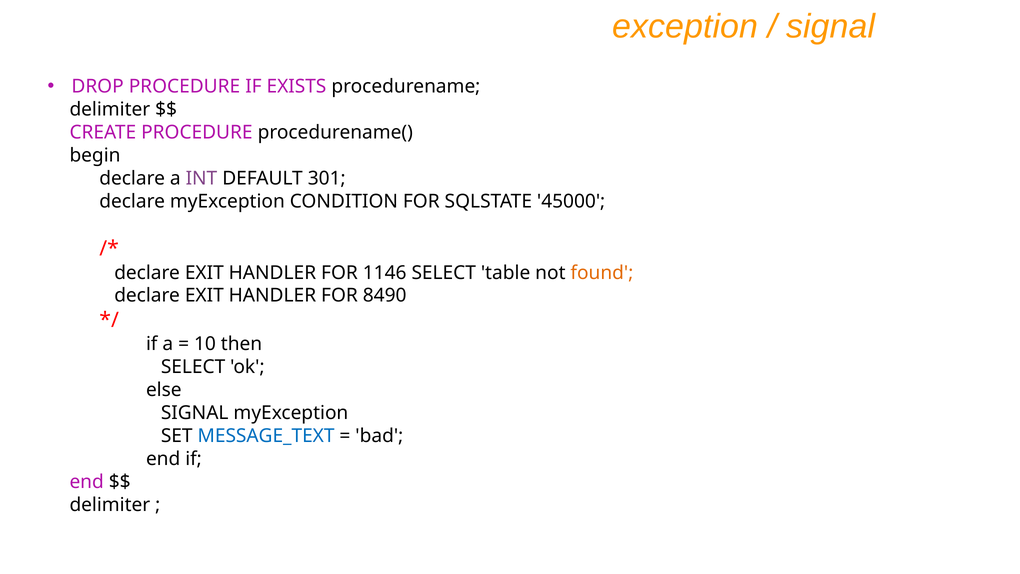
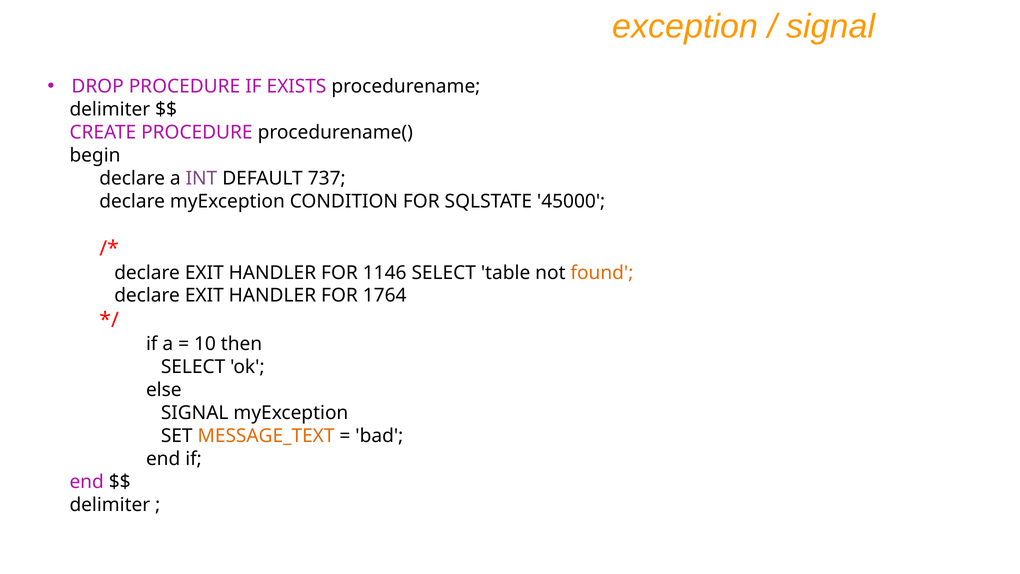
301: 301 -> 737
8490: 8490 -> 1764
MESSAGE_TEXT colour: blue -> orange
